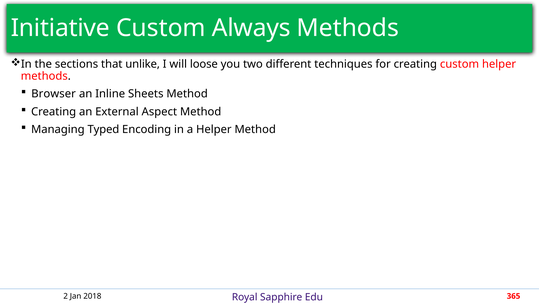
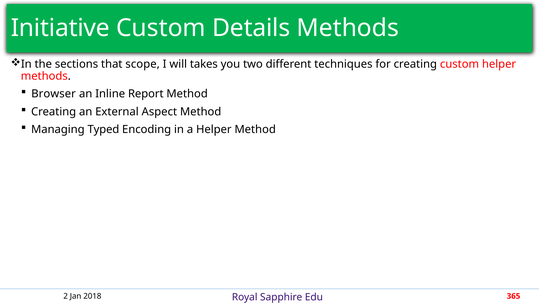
Always: Always -> Details
unlike: unlike -> scope
loose: loose -> takes
Sheets: Sheets -> Report
